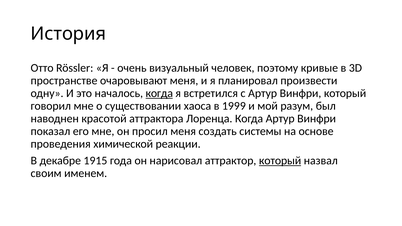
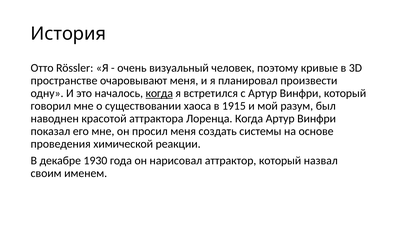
1999: 1999 -> 1915
1915: 1915 -> 1930
который at (280, 161) underline: present -> none
